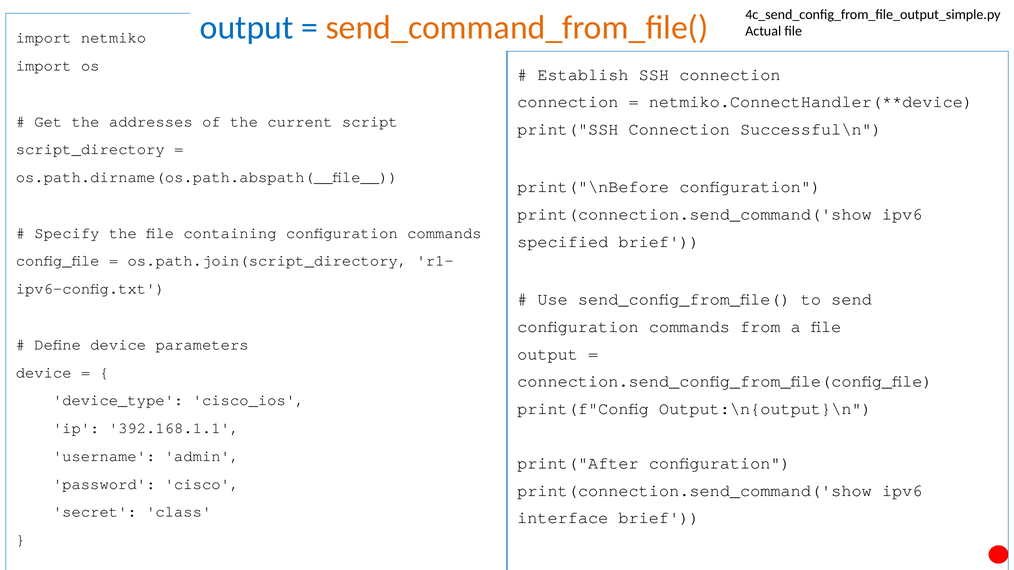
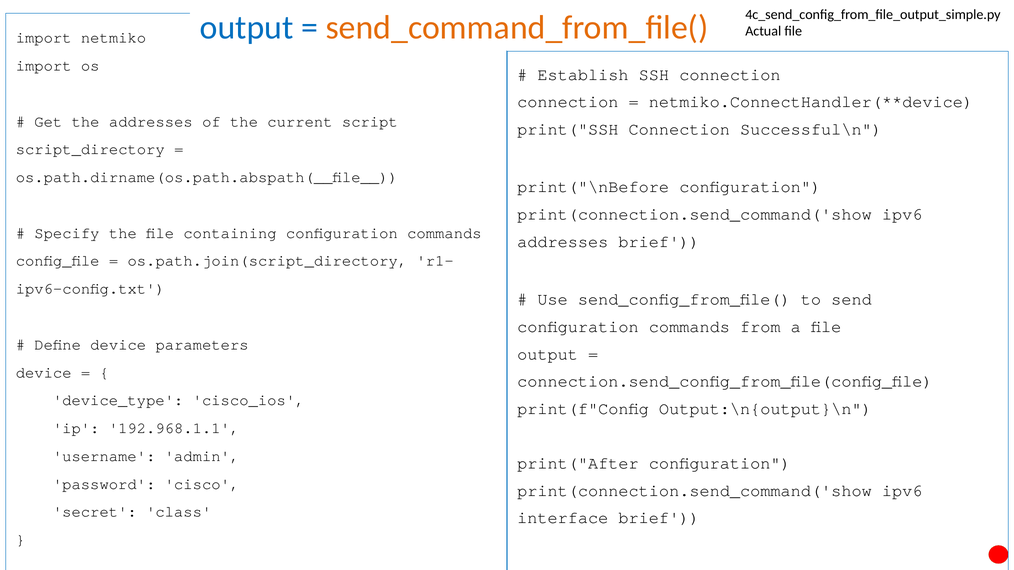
specified at (563, 242): specified -> addresses
392.168.1.1: 392.168.1.1 -> 192.968.1.1
